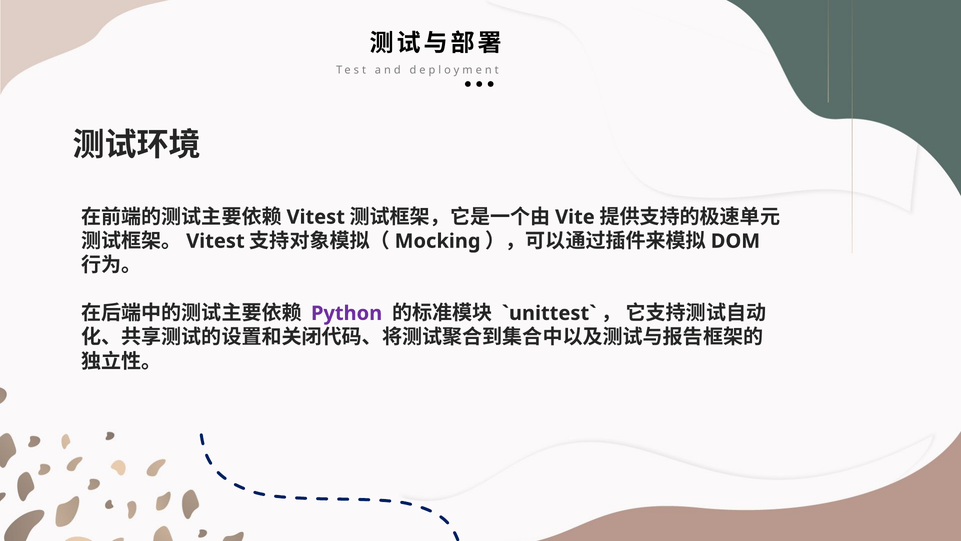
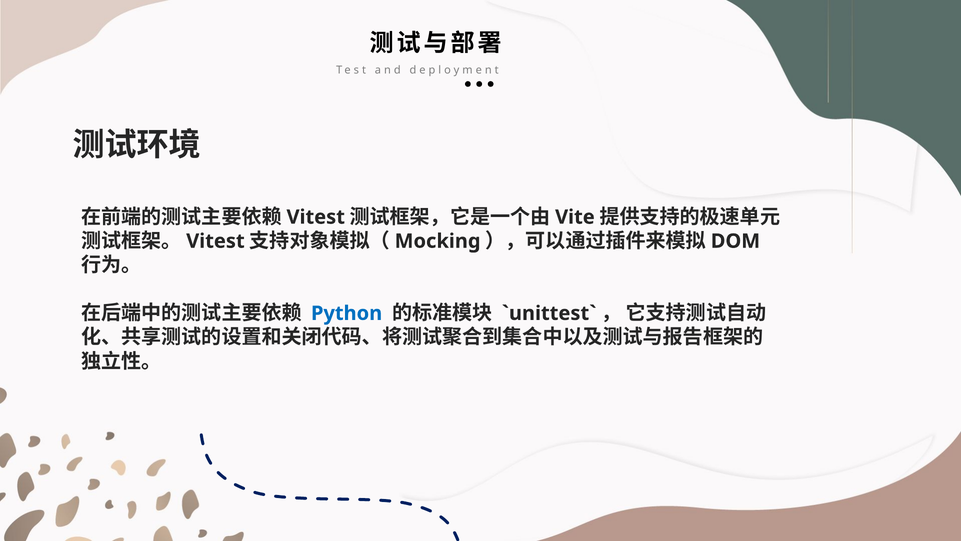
Python colour: purple -> blue
